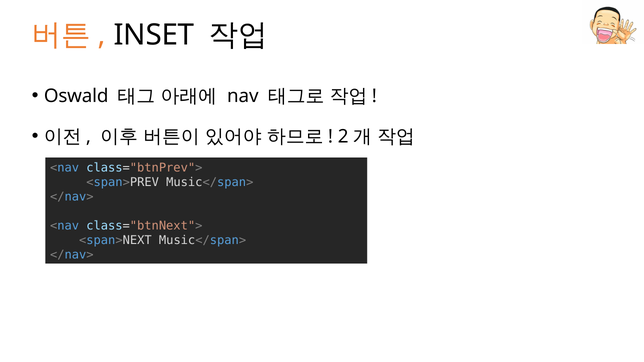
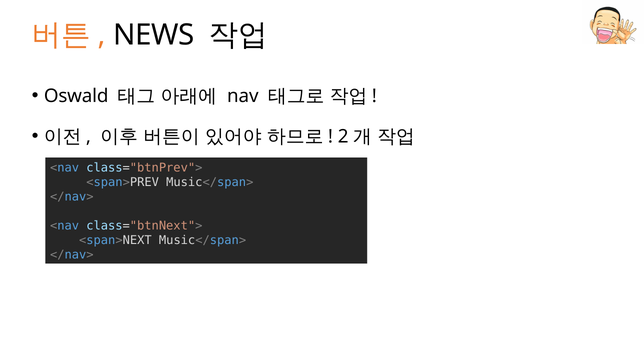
INSET: INSET -> NEWS
